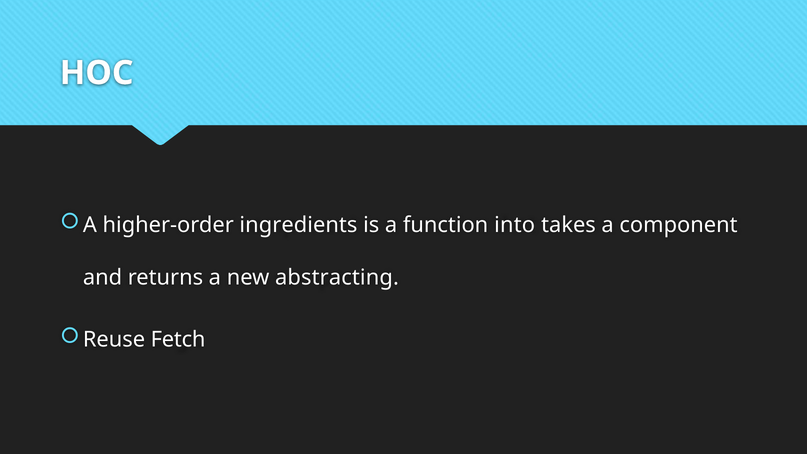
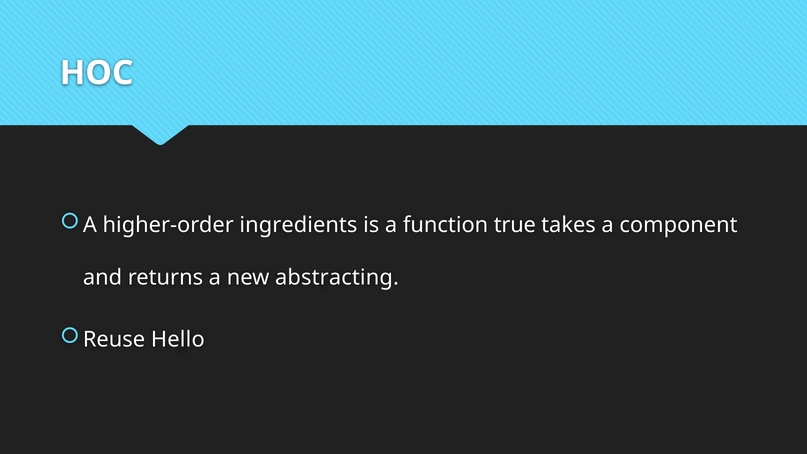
into: into -> true
Fetch: Fetch -> Hello
